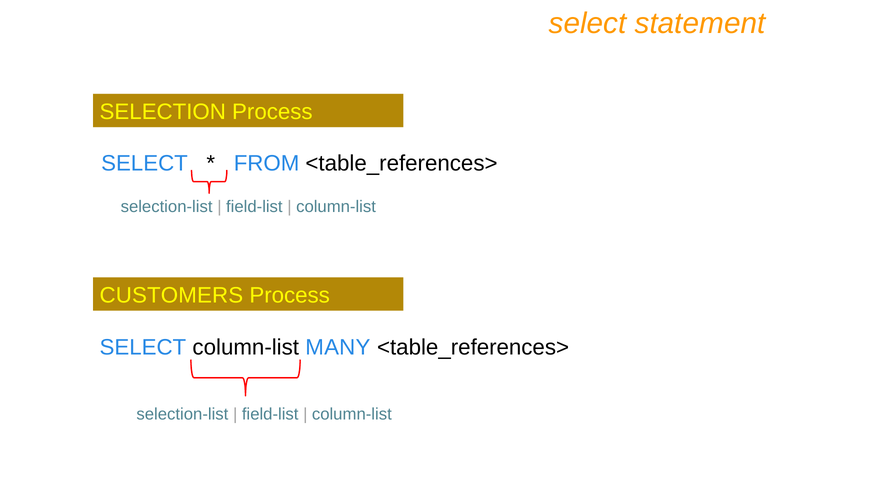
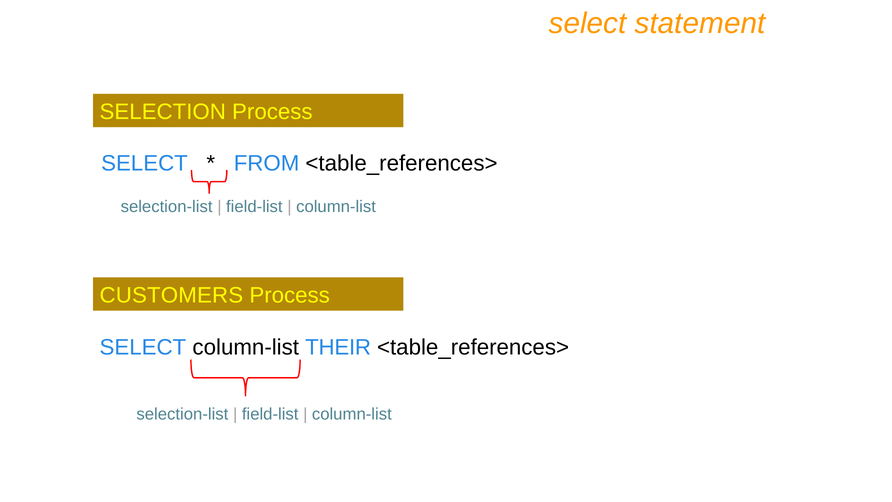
MANY: MANY -> THEIR
